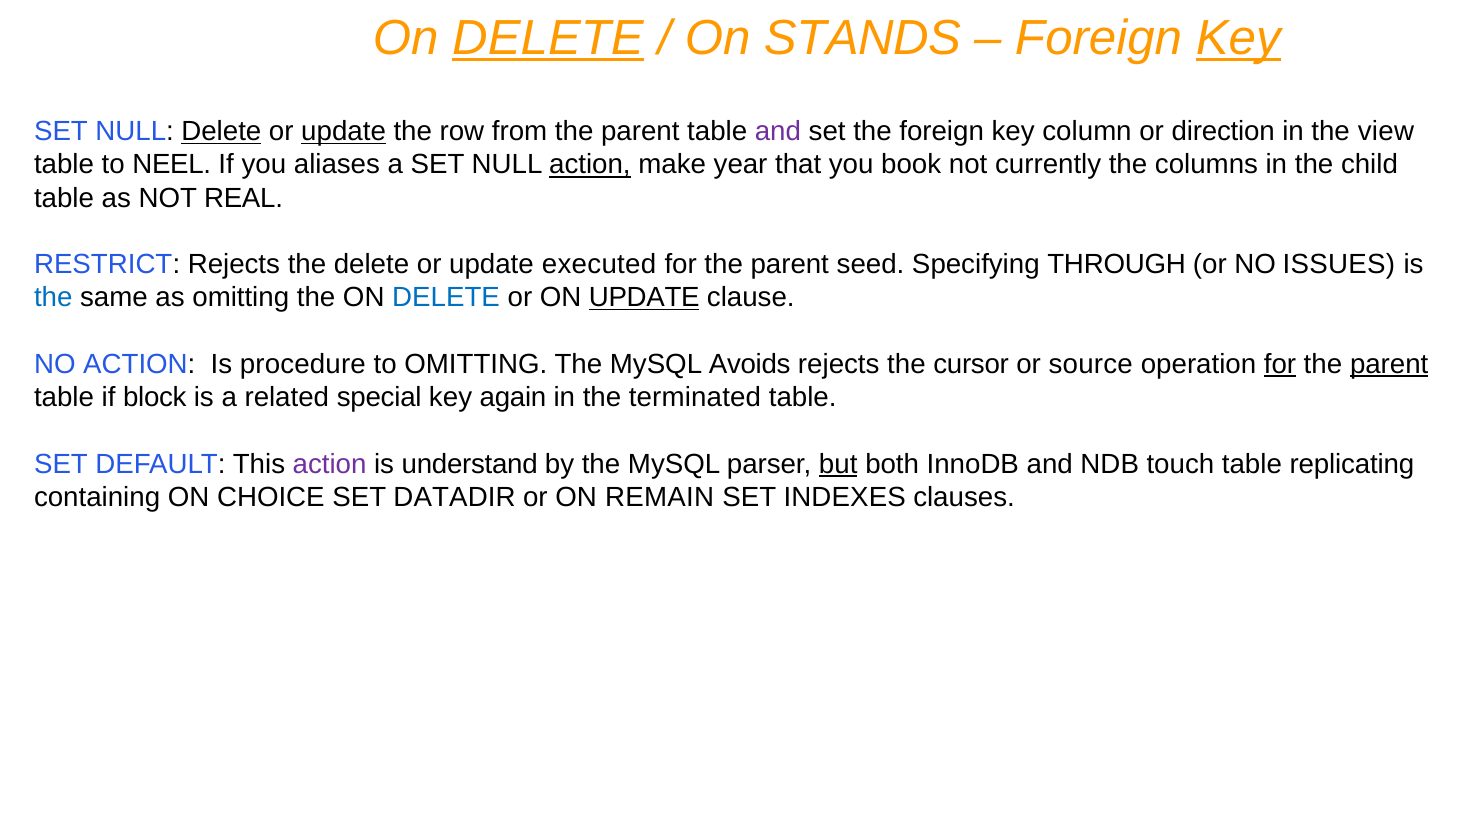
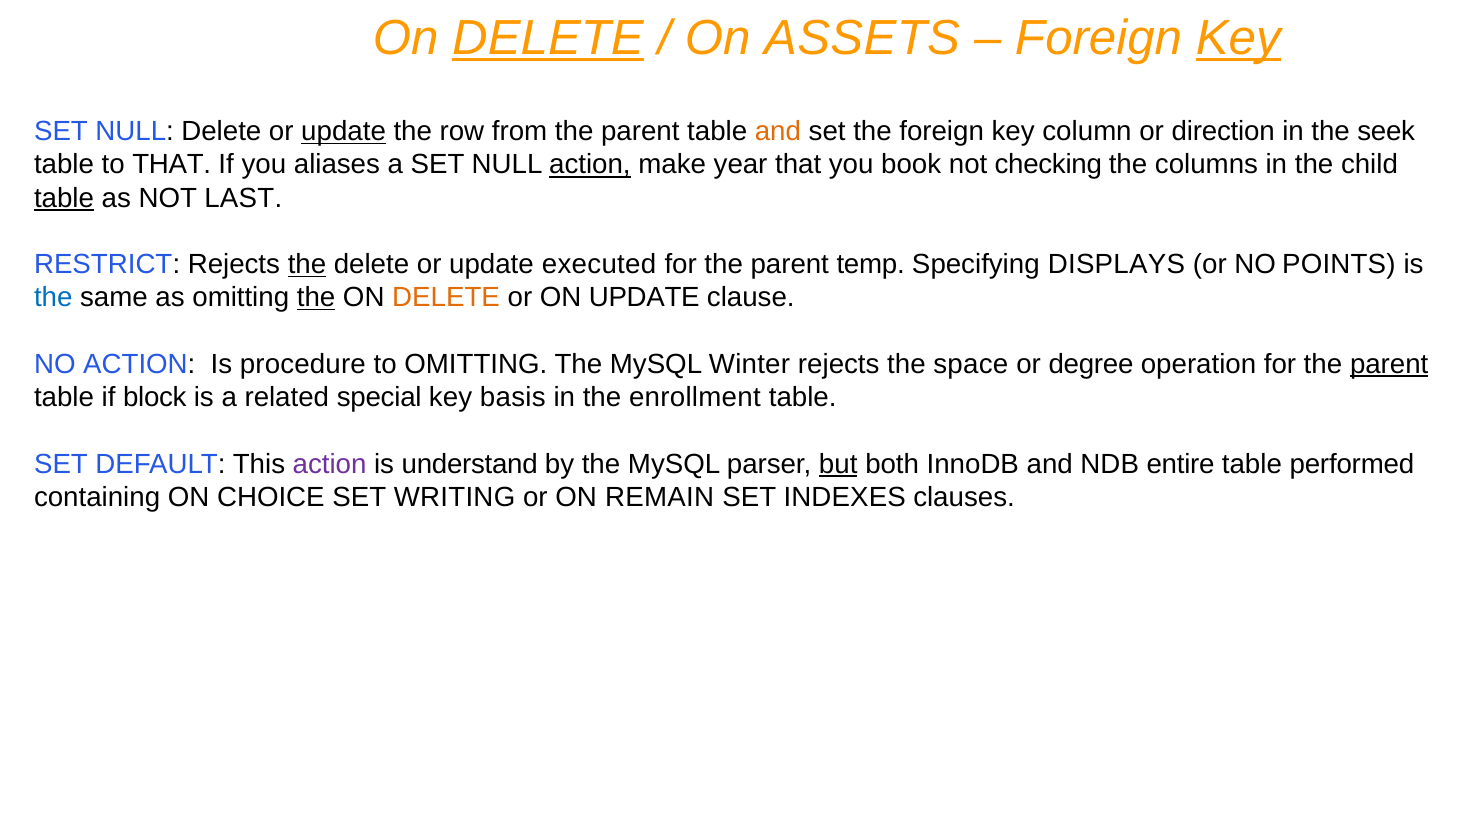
STANDS: STANDS -> ASSETS
Delete at (221, 132) underline: present -> none
and at (778, 132) colour: purple -> orange
view: view -> seek
to NEEL: NEEL -> THAT
currently: currently -> checking
table at (64, 198) underline: none -> present
REAL: REAL -> LAST
the at (307, 264) underline: none -> present
seed: seed -> temp
THROUGH: THROUGH -> DISPLAYS
ISSUES: ISSUES -> POINTS
the at (316, 298) underline: none -> present
DELETE at (446, 298) colour: blue -> orange
UPDATE at (644, 298) underline: present -> none
Avoids: Avoids -> Winter
cursor: cursor -> space
source: source -> degree
for at (1280, 364) underline: present -> none
again: again -> basis
terminated: terminated -> enrollment
touch: touch -> entire
replicating: replicating -> performed
DATADIR: DATADIR -> WRITING
